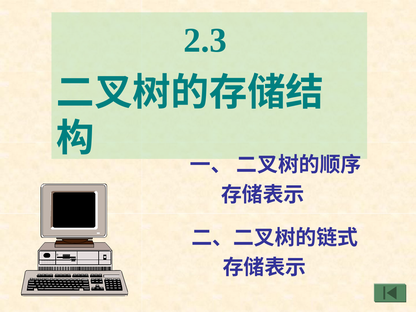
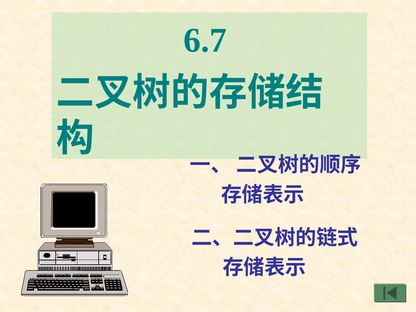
2.3: 2.3 -> 6.7
